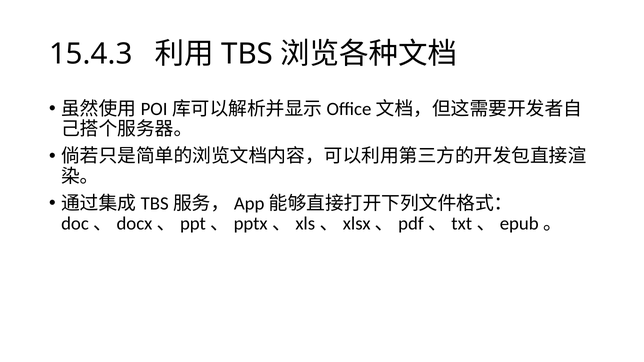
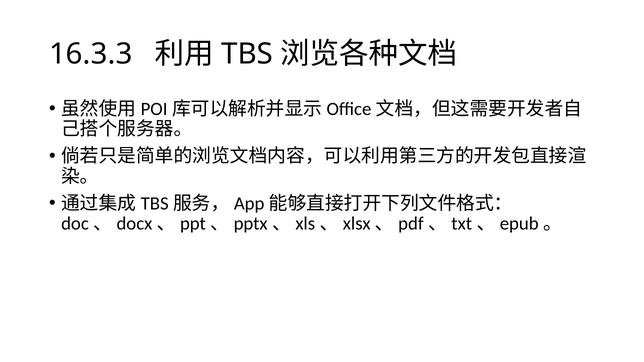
15.4.3: 15.4.3 -> 16.3.3
